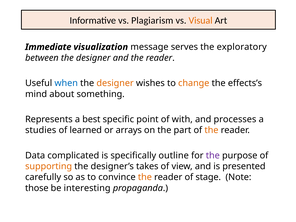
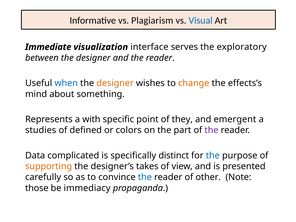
Visual colour: orange -> blue
message: message -> interface
best: best -> with
with: with -> they
processes: processes -> emergent
learned: learned -> defined
arrays: arrays -> colors
the at (211, 130) colour: orange -> purple
outline: outline -> distinct
the at (213, 155) colour: purple -> blue
the at (145, 177) colour: orange -> blue
stage: stage -> other
interesting: interesting -> immediacy
